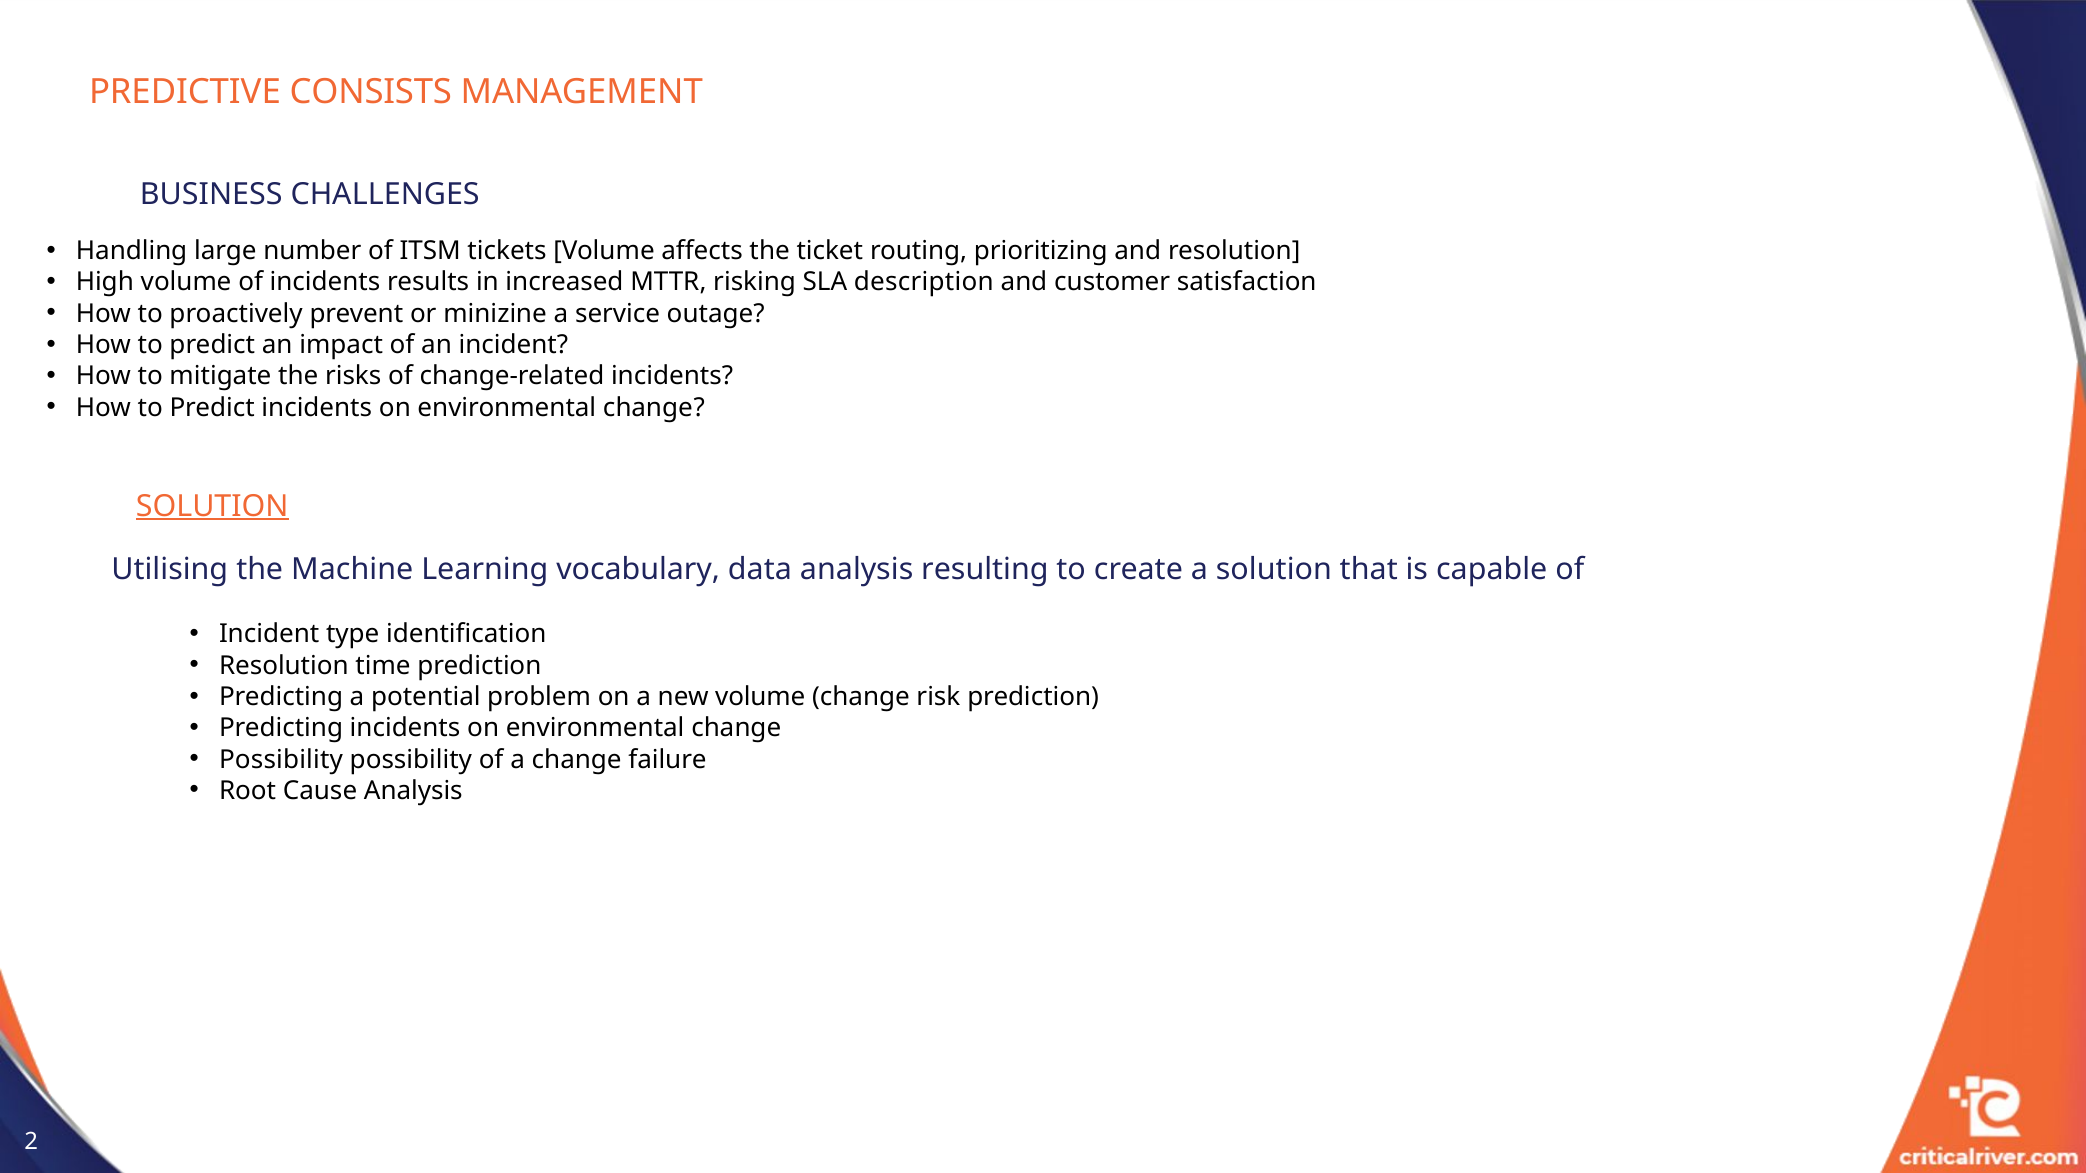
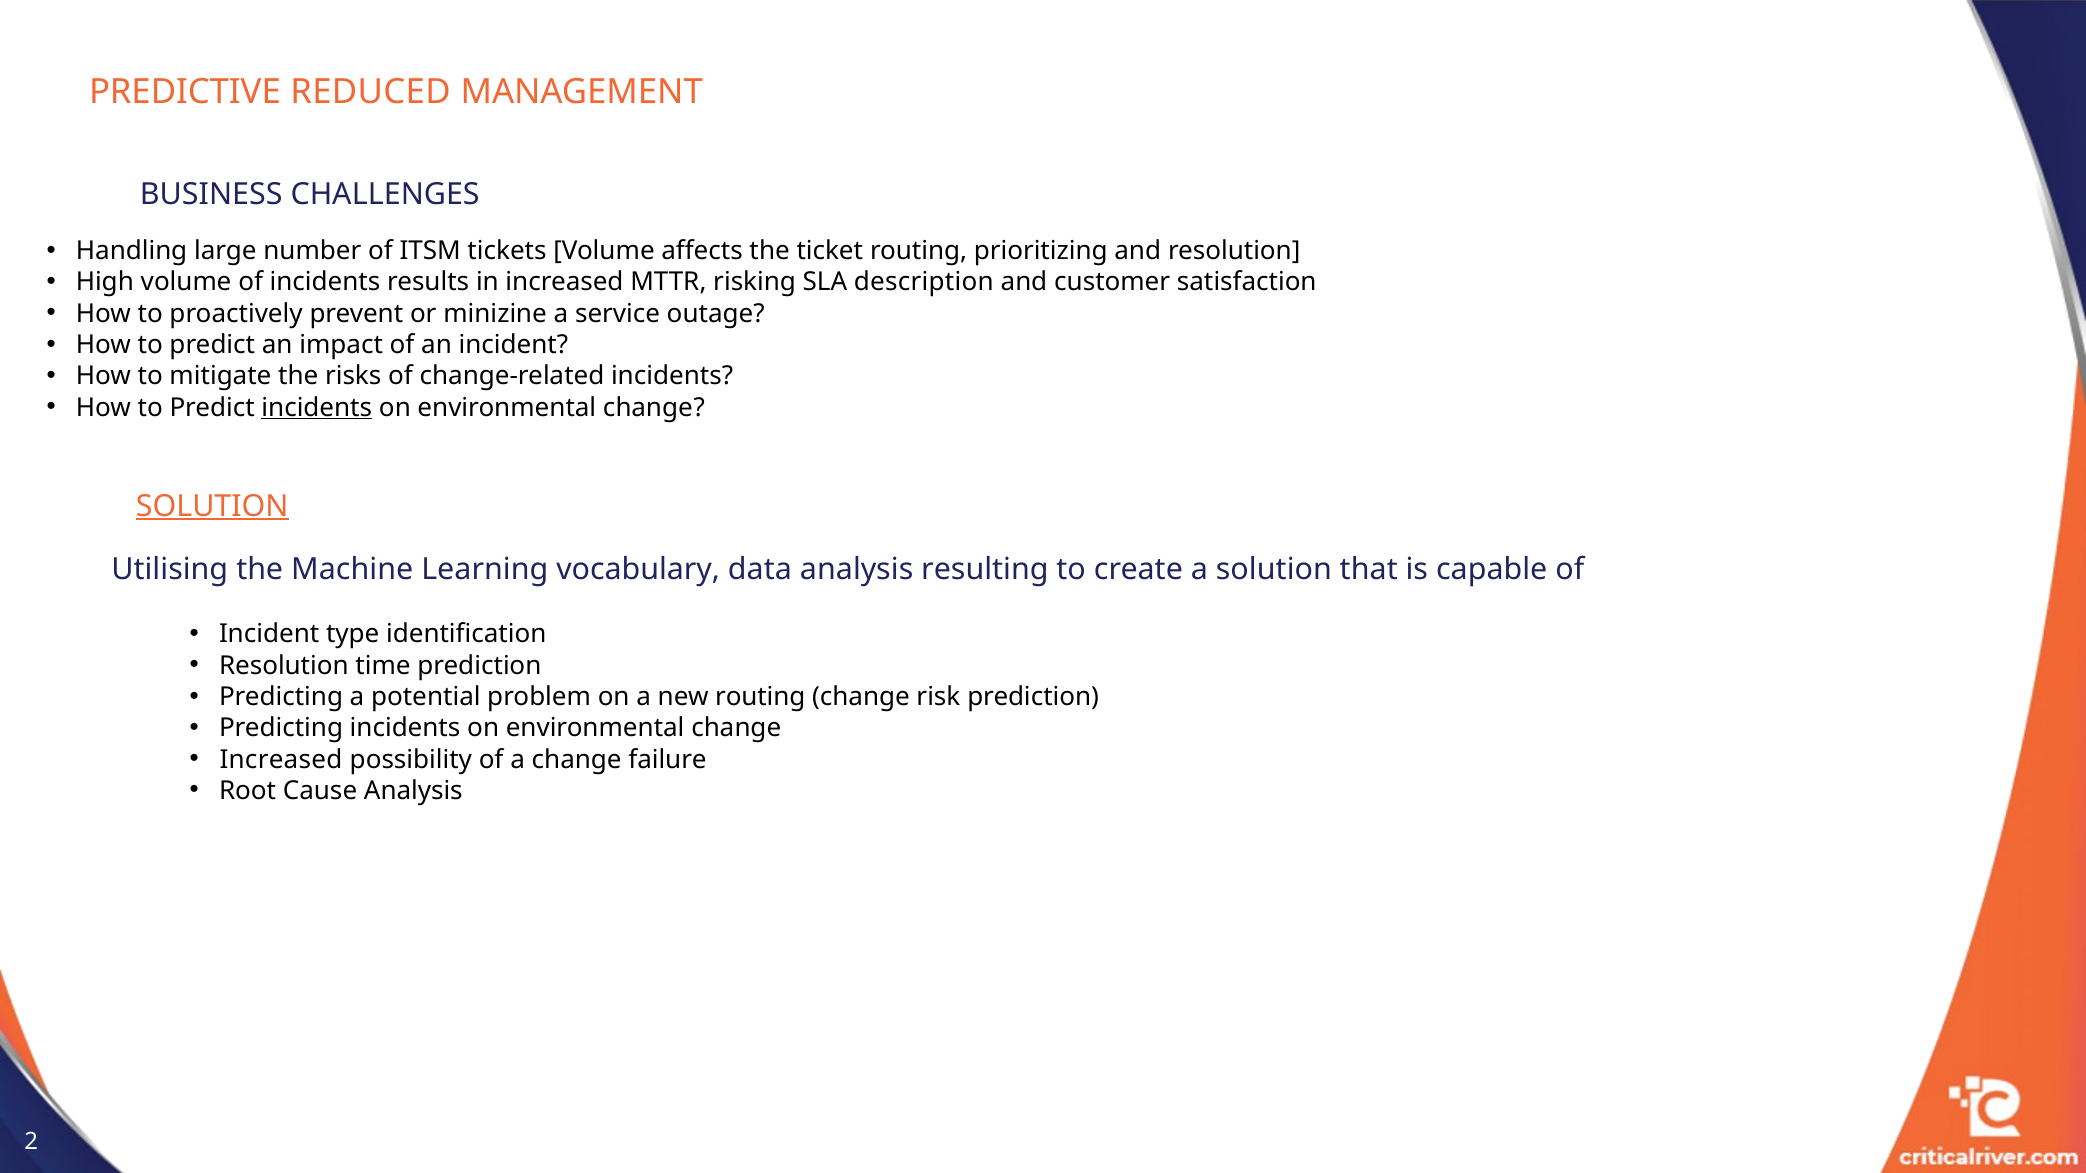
CONSISTS: CONSISTS -> REDUCED
incidents at (317, 408) underline: none -> present
new volume: volume -> routing
Possibility at (281, 760): Possibility -> Increased
